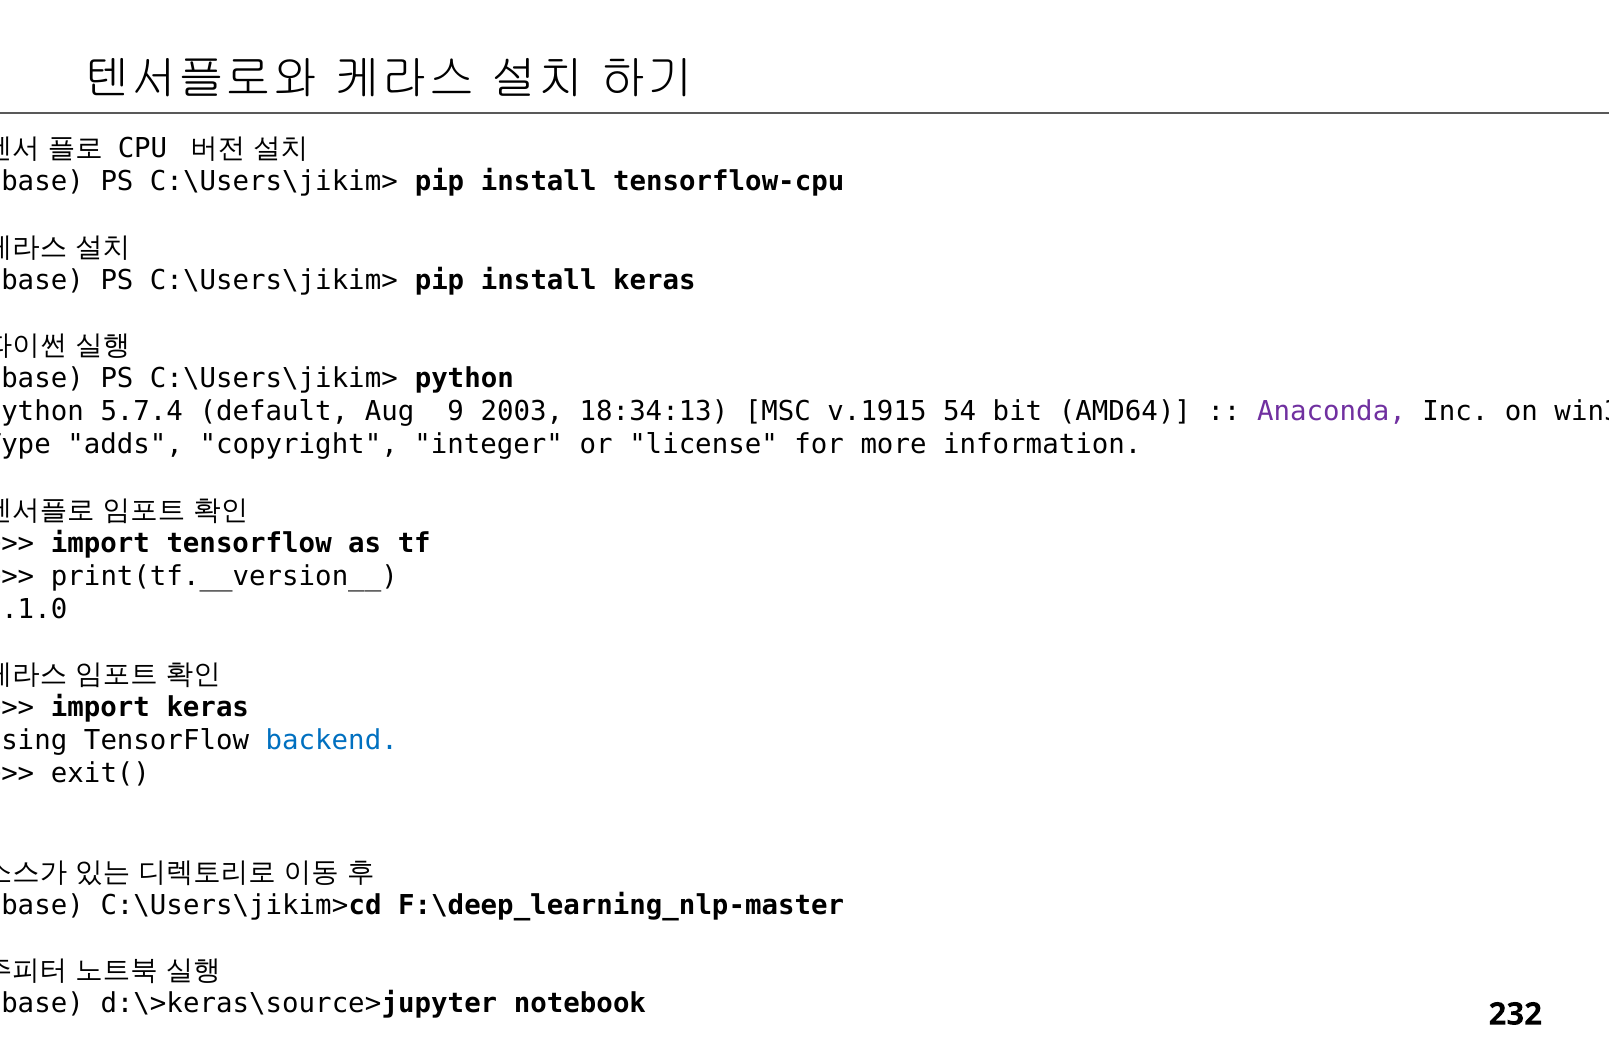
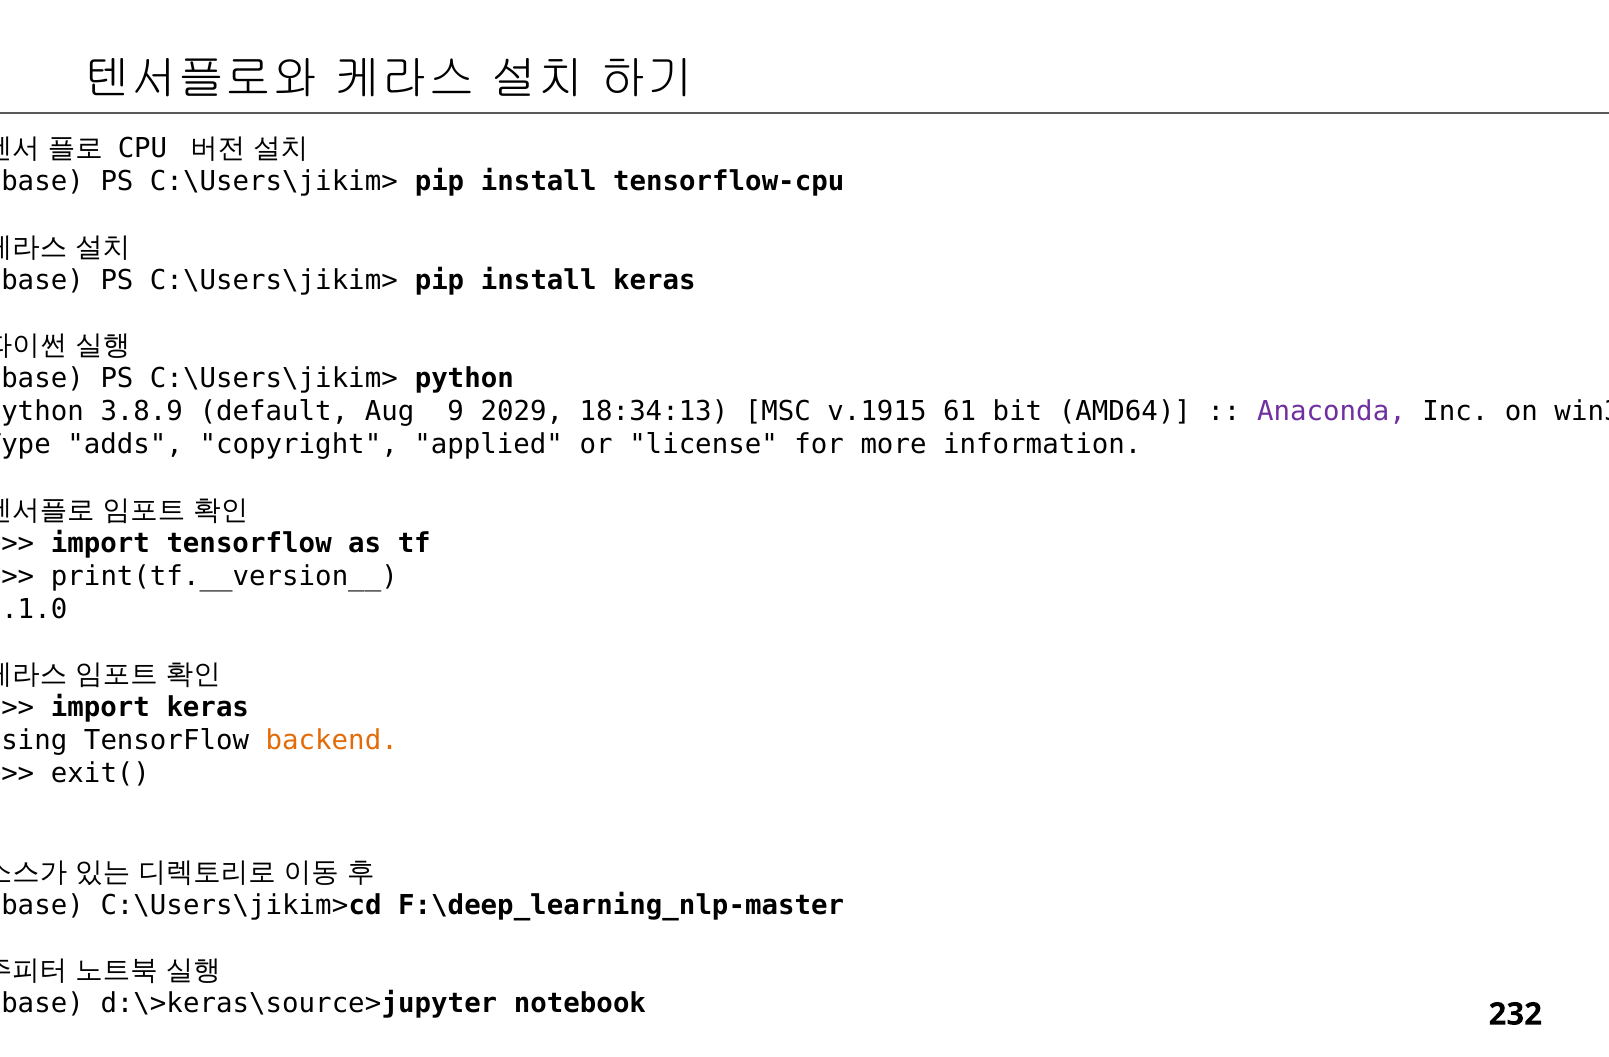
5.7.4: 5.7.4 -> 3.8.9
2003: 2003 -> 2029
54: 54 -> 61
integer: integer -> applied
backend colour: blue -> orange
